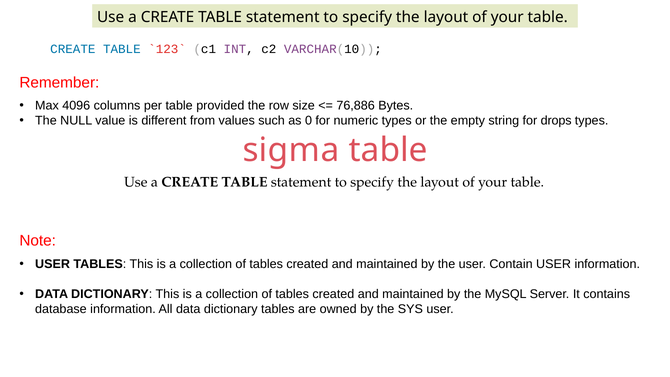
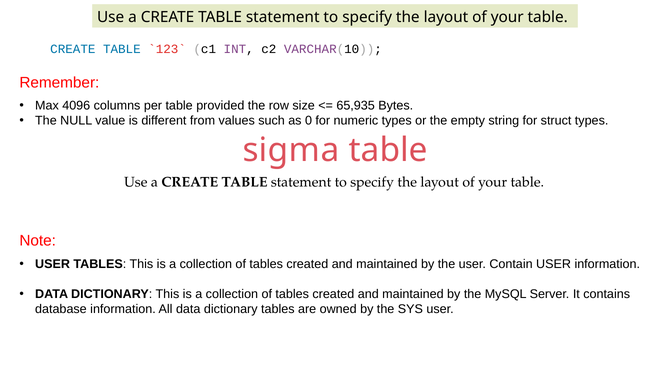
76,886: 76,886 -> 65,935
drops: drops -> struct
